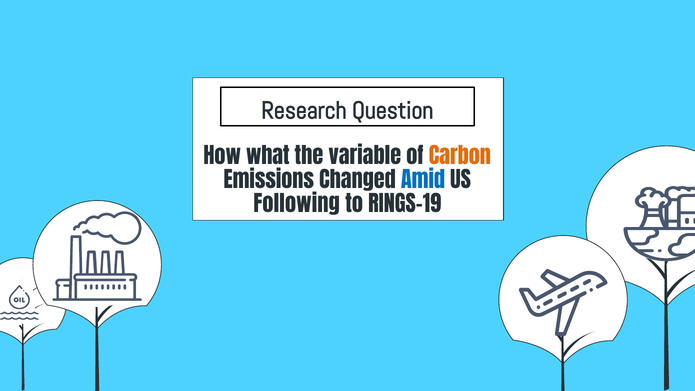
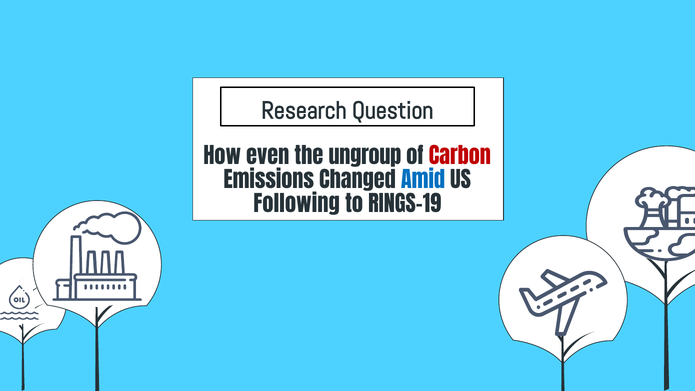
what: what -> even
variable: variable -> ungroup
Carbon colour: orange -> red
